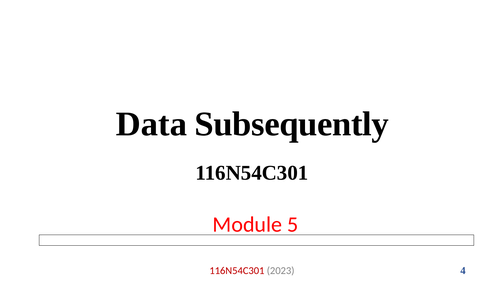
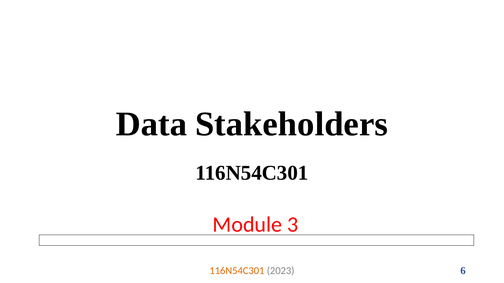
Subsequently: Subsequently -> Stakeholders
5: 5 -> 3
116N54C301 at (237, 271) colour: red -> orange
4: 4 -> 6
